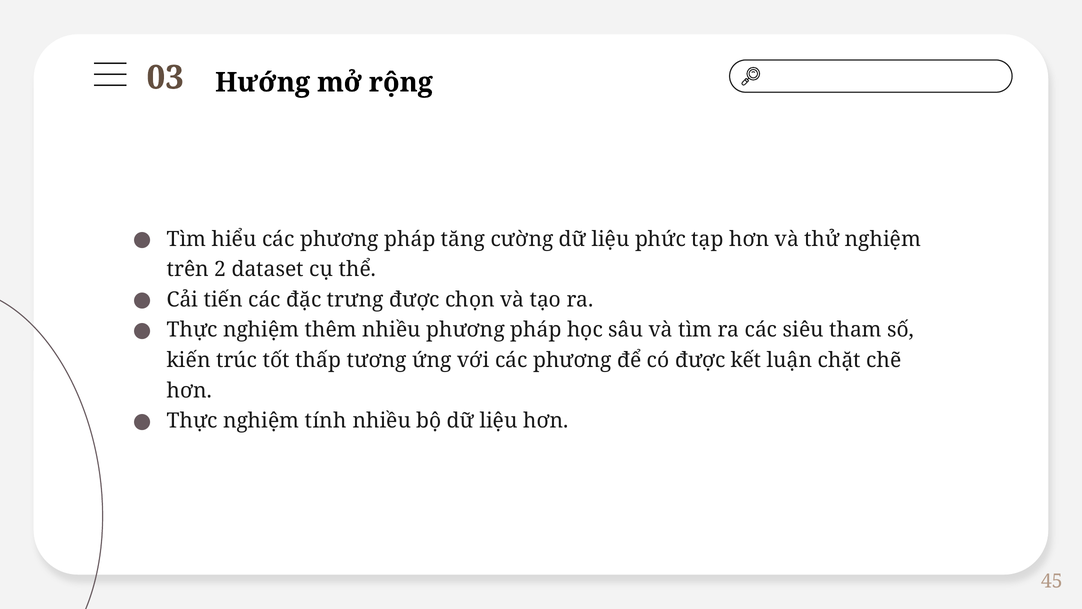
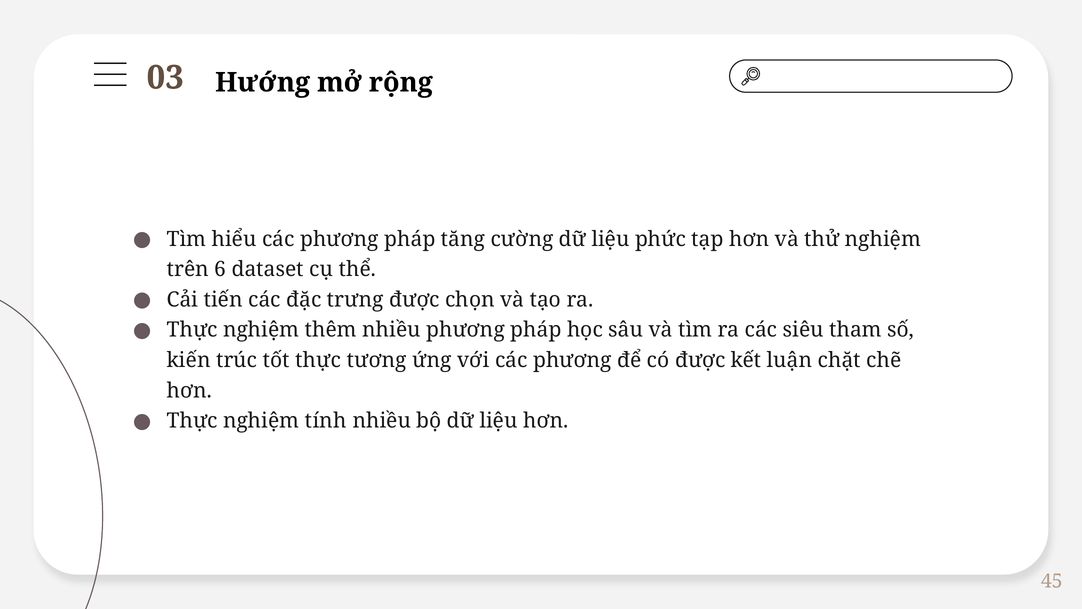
2: 2 -> 6
tốt thấp: thấp -> thực
